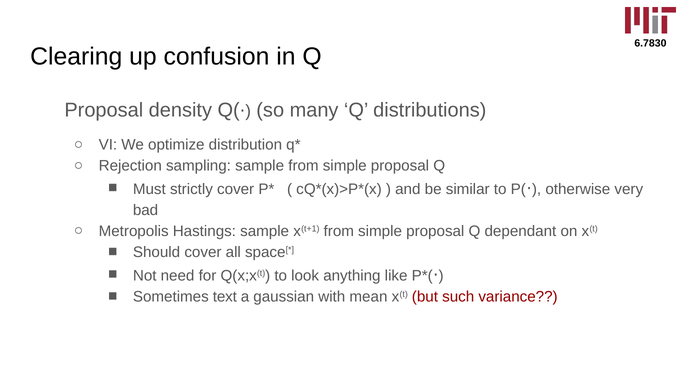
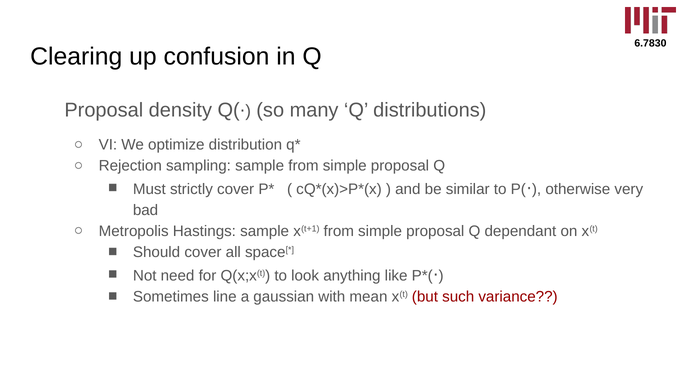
text: text -> line
